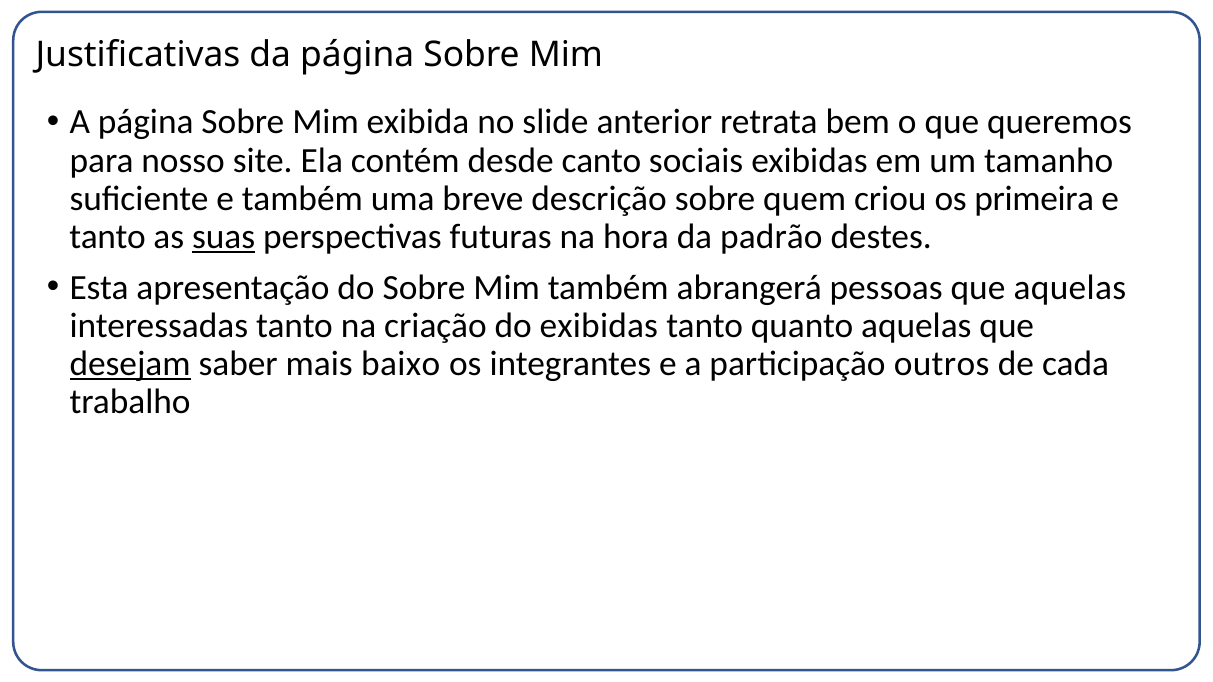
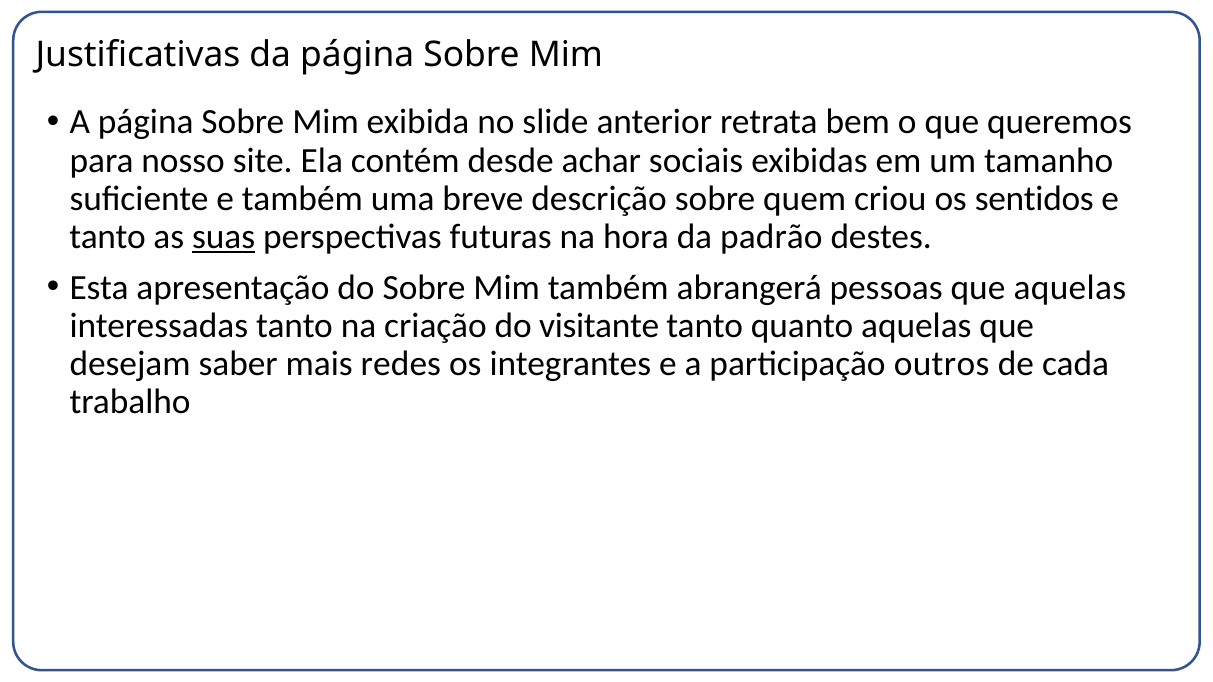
canto: canto -> achar
primeira: primeira -> sentidos
do exibidas: exibidas -> visitante
desejam underline: present -> none
baixo: baixo -> redes
